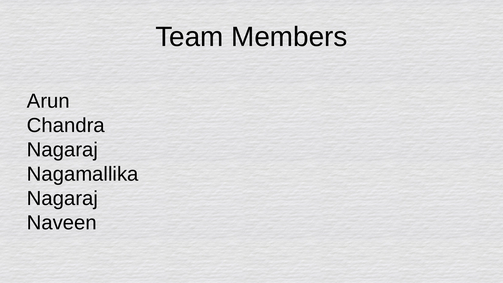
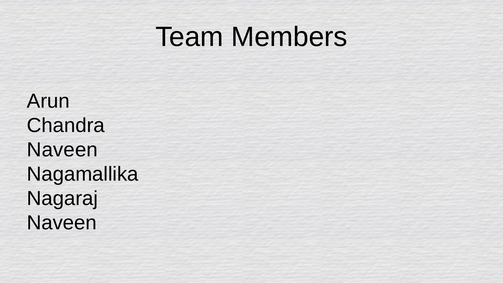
Nagaraj at (62, 150): Nagaraj -> Naveen
